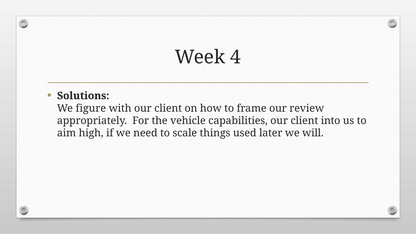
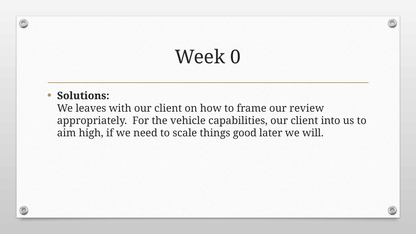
4: 4 -> 0
figure: figure -> leaves
used: used -> good
